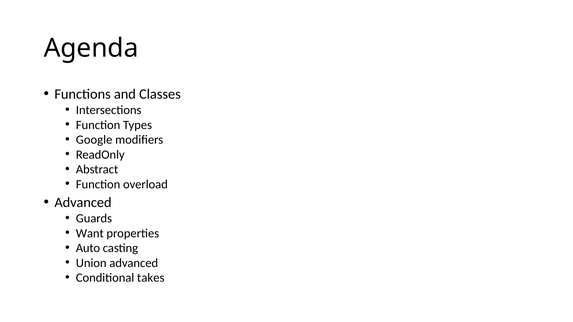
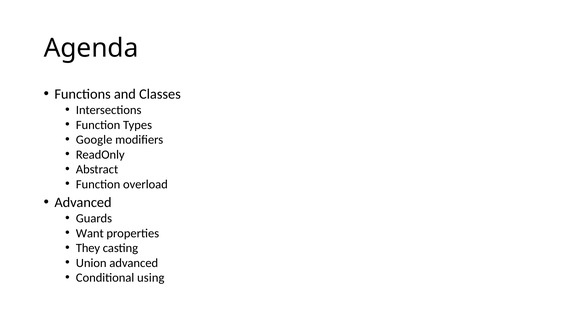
Auto: Auto -> They
takes: takes -> using
